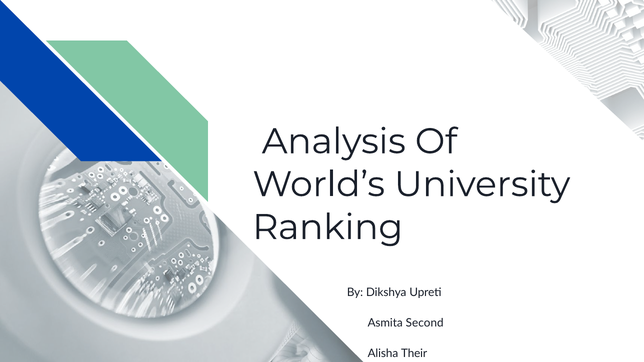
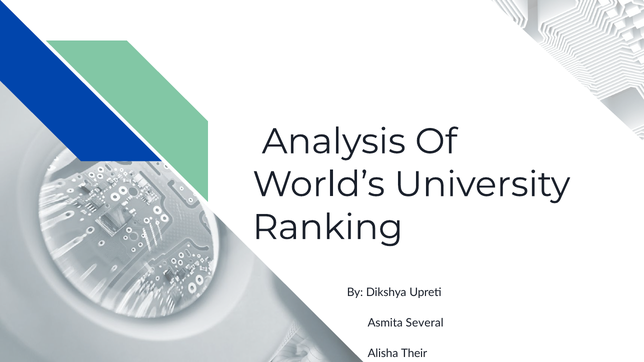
Second: Second -> Several
